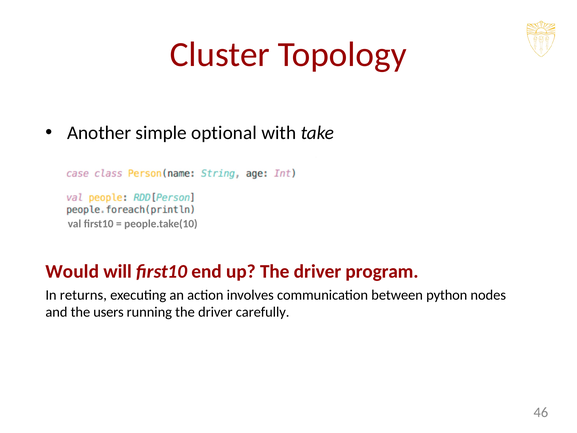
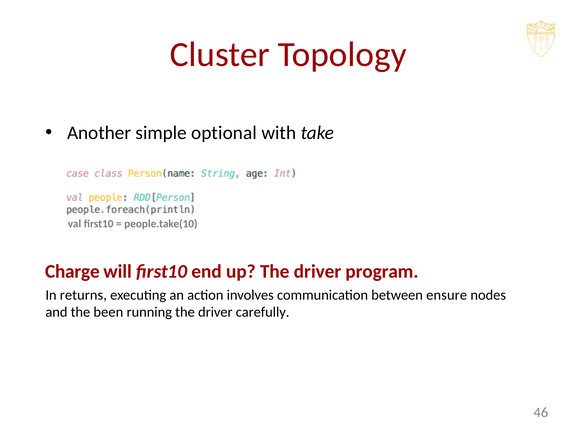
Would: Would -> Charge
python: python -> ensure
users: users -> been
